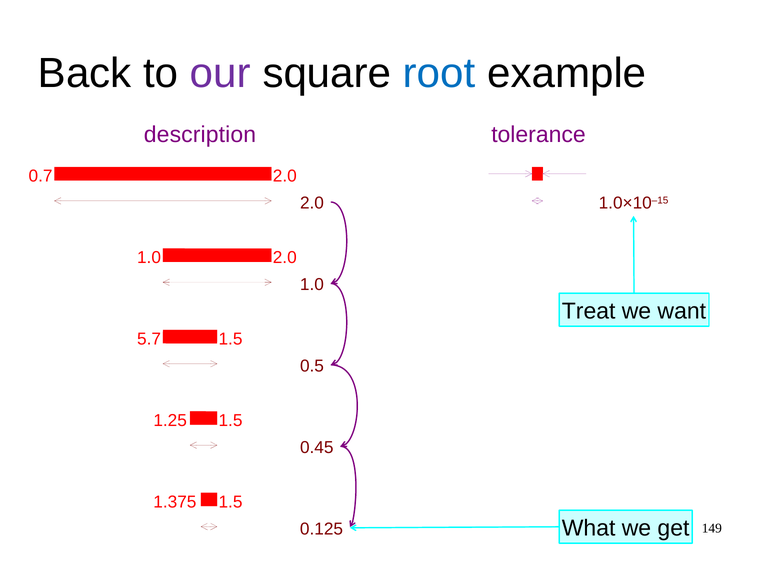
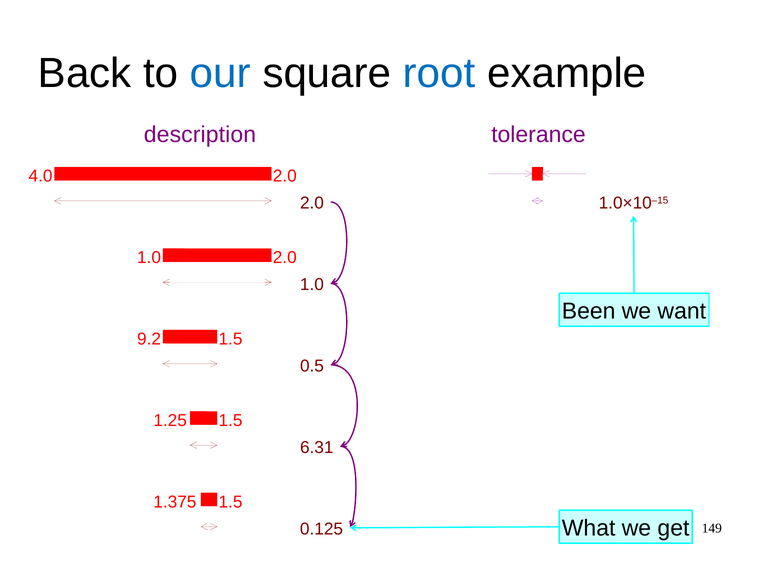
our colour: purple -> blue
0.7: 0.7 -> 4.0
Treat: Treat -> Been
5.7: 5.7 -> 9.2
0.45: 0.45 -> 6.31
